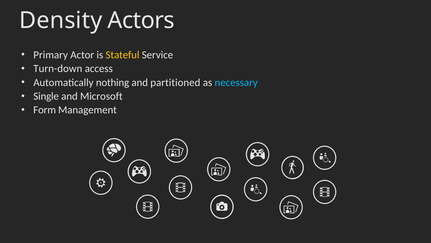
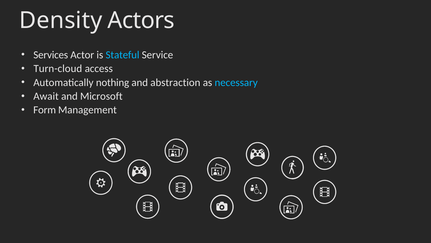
Primary: Primary -> Services
Stateful colour: yellow -> light blue
Turn-down: Turn-down -> Turn-cloud
partitioned: partitioned -> abstraction
Single: Single -> Await
